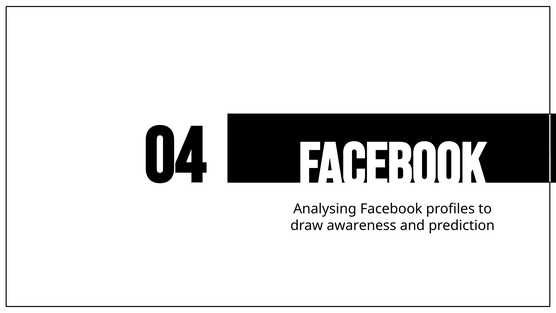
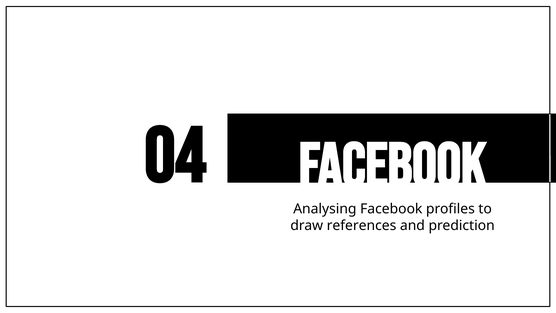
awareness: awareness -> references
